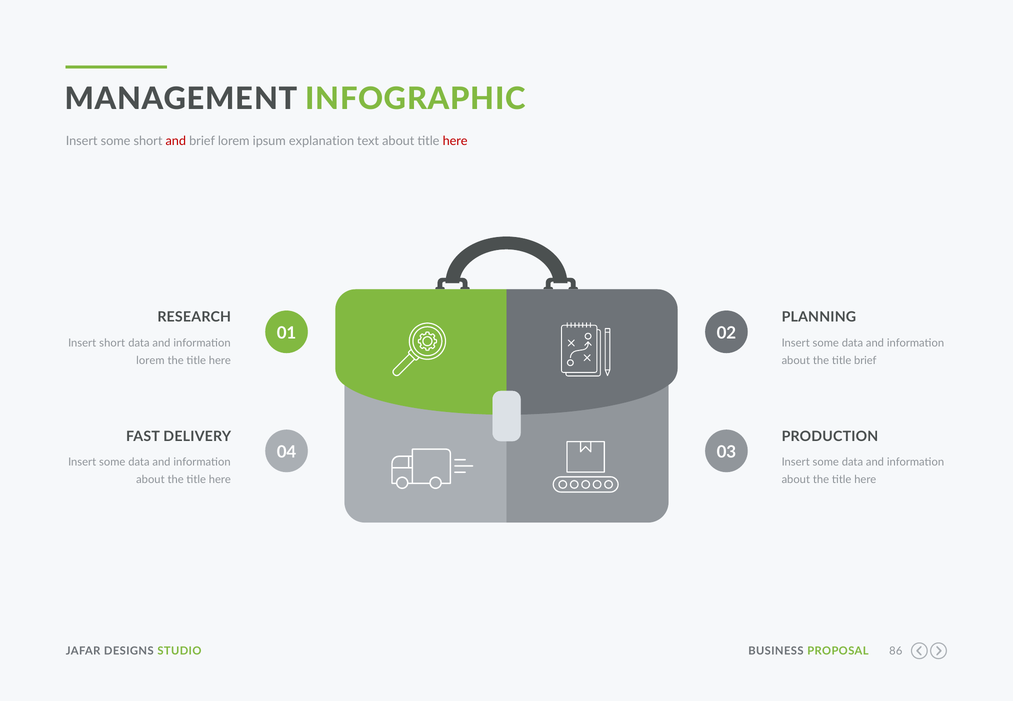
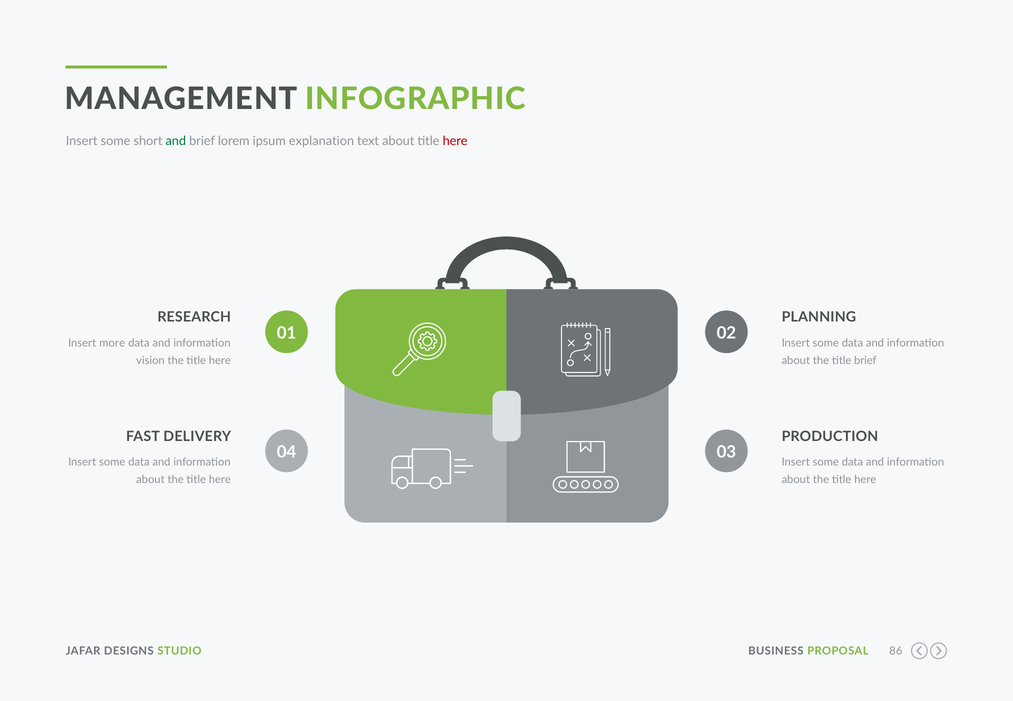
and at (176, 141) colour: red -> green
Insert short: short -> more
lorem at (150, 361): lorem -> vision
